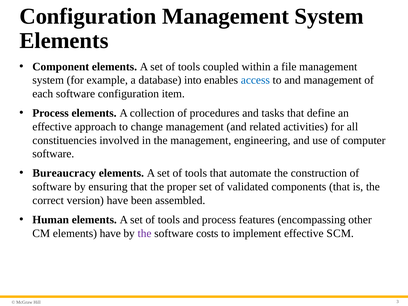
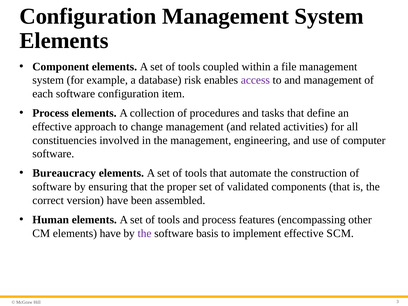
into: into -> risk
access colour: blue -> purple
costs: costs -> basis
